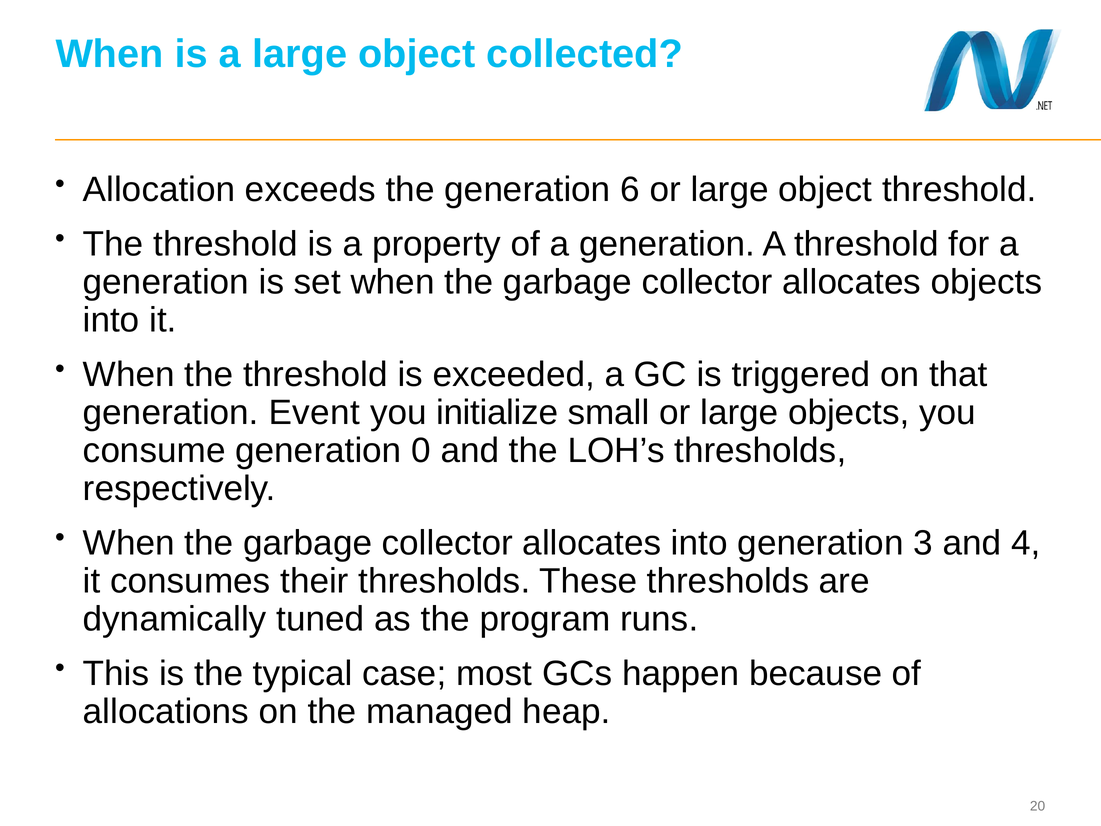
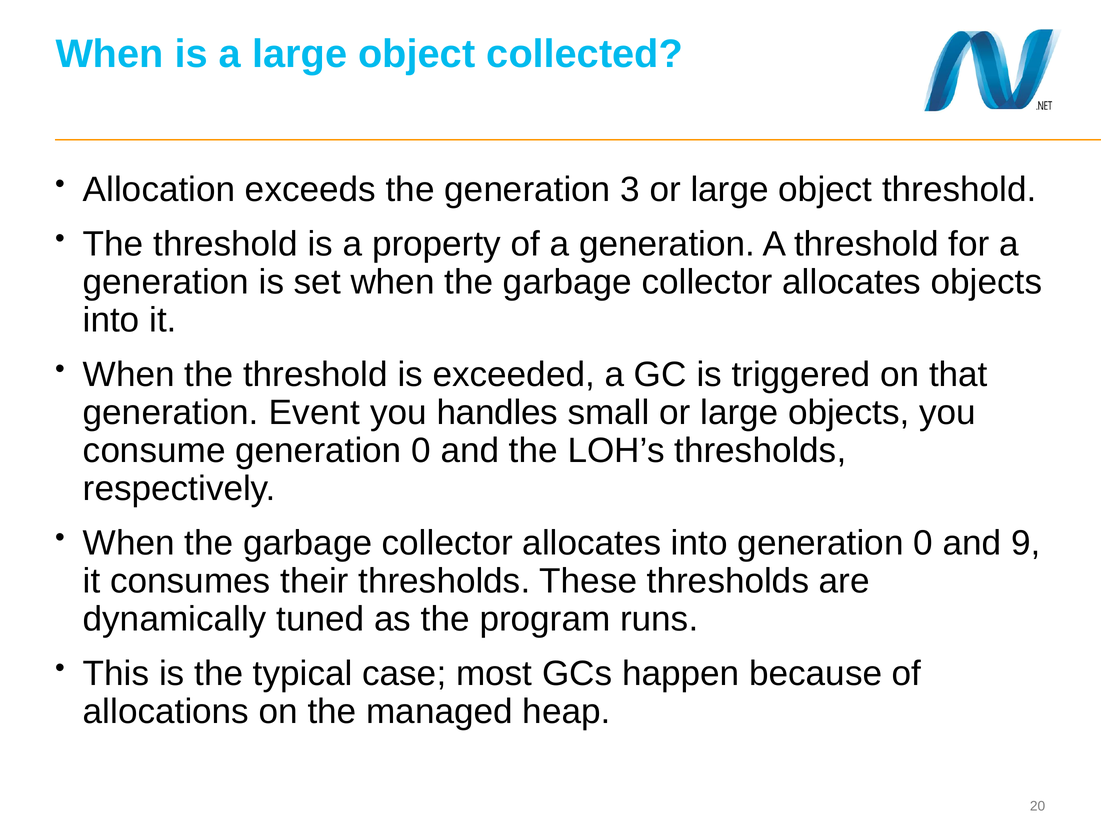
6: 6 -> 3
initialize: initialize -> handles
into generation 3: 3 -> 0
4: 4 -> 9
